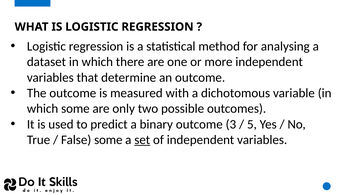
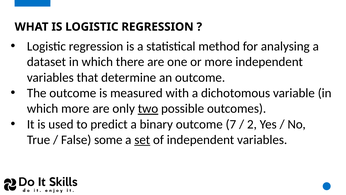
which some: some -> more
two underline: none -> present
3: 3 -> 7
5: 5 -> 2
